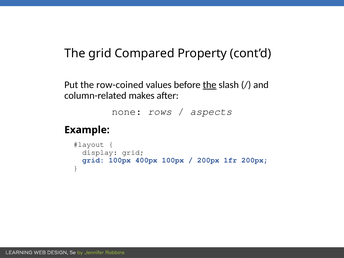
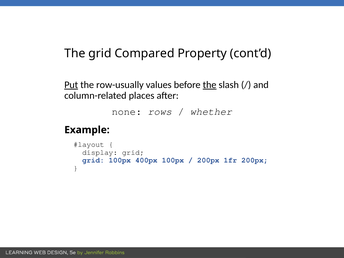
Put underline: none -> present
row-coined: row-coined -> row-usually
makes: makes -> places
aspects: aspects -> whether
